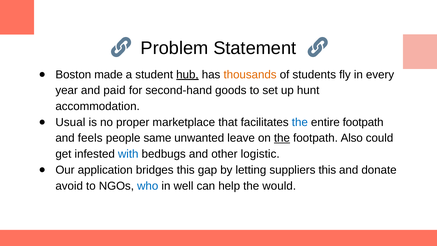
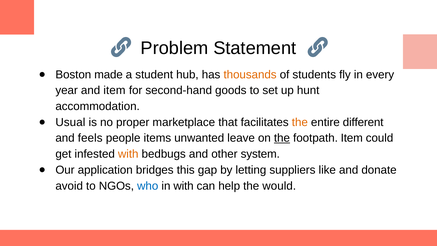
hub underline: present -> none
and paid: paid -> item
the at (300, 122) colour: blue -> orange
entire footpath: footpath -> different
same: same -> items
footpath Also: Also -> Item
with at (128, 154) colour: blue -> orange
logistic: logistic -> system
suppliers this: this -> like
in well: well -> with
